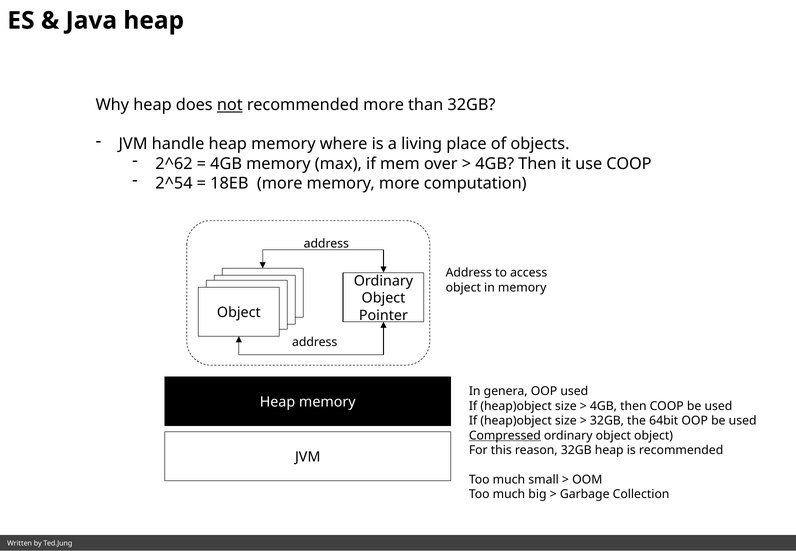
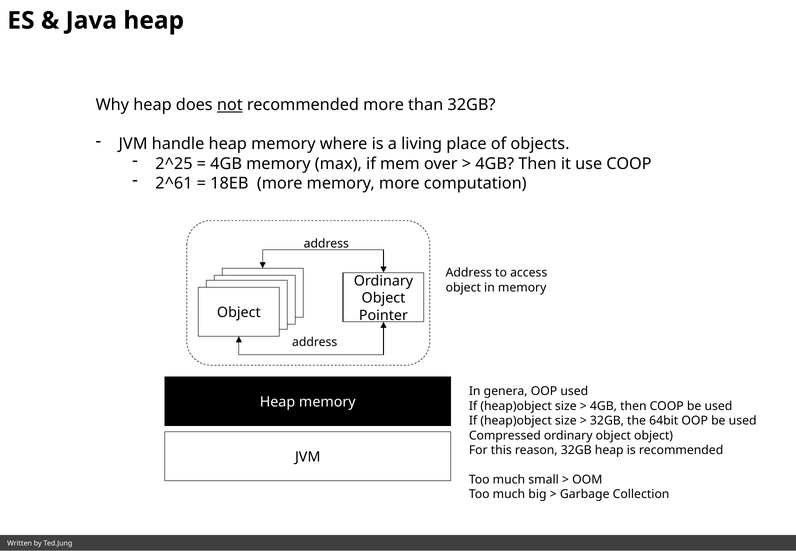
2^62: 2^62 -> 2^25
2^54: 2^54 -> 2^61
Compressed underline: present -> none
